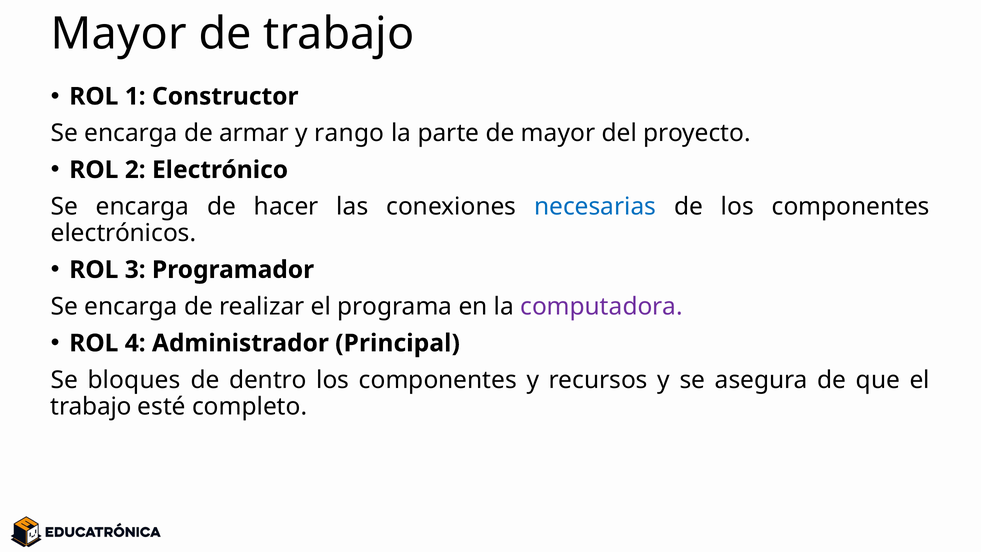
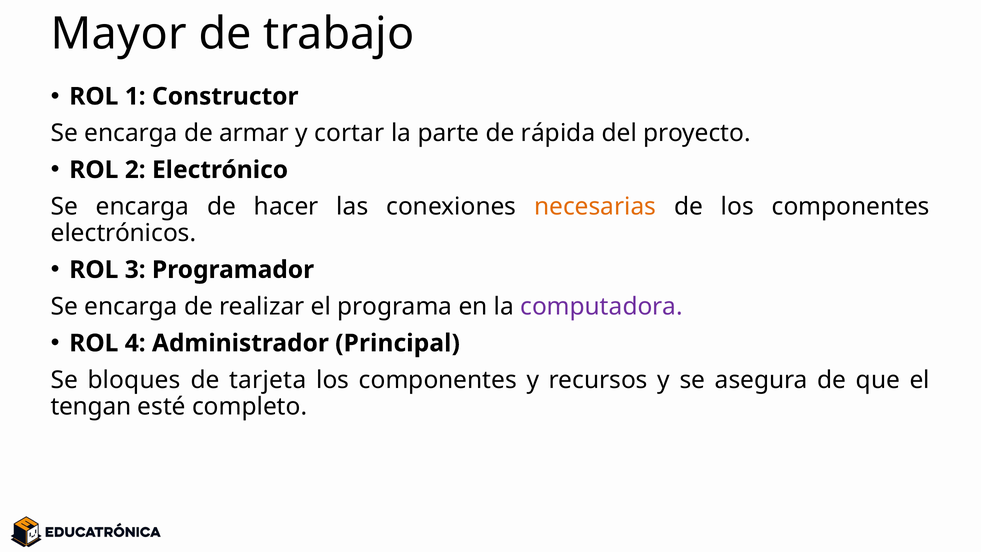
rango: rango -> cortar
de mayor: mayor -> rápida
necesarias colour: blue -> orange
dentro: dentro -> tarjeta
trabajo at (91, 406): trabajo -> tengan
